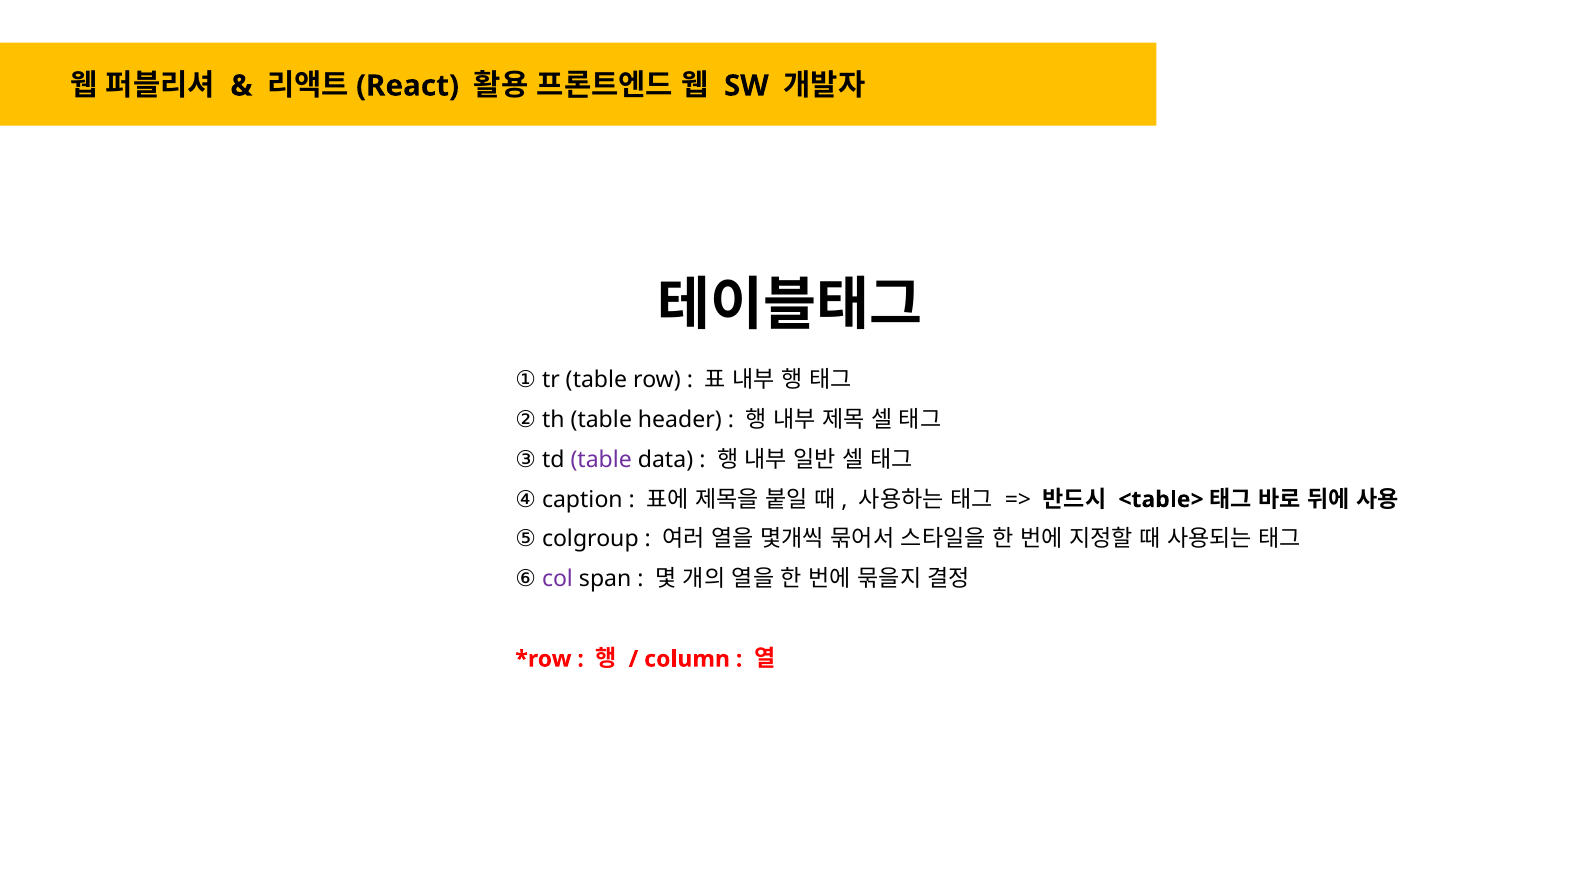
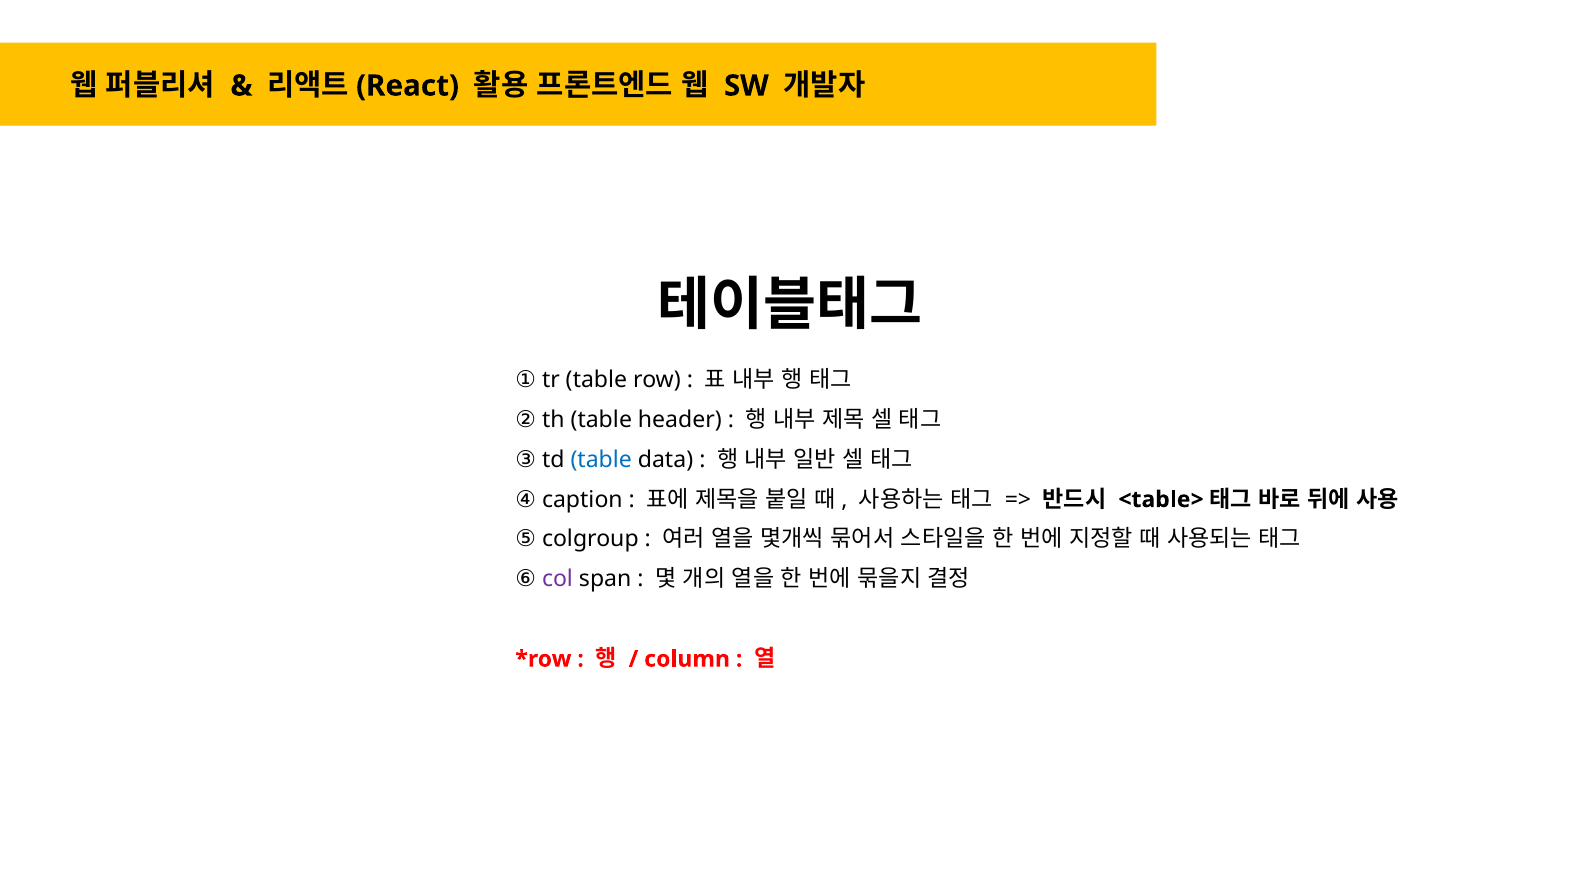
table at (601, 459) colour: purple -> blue
